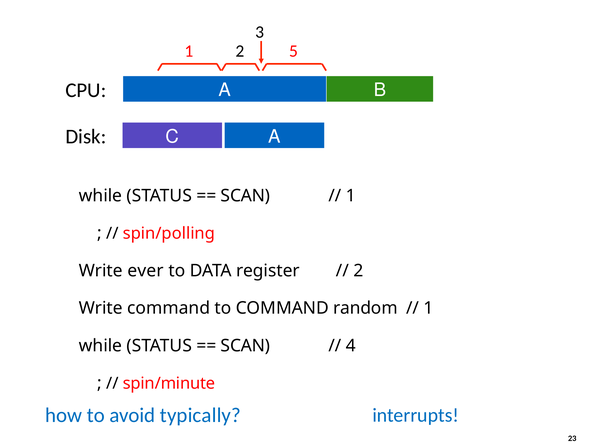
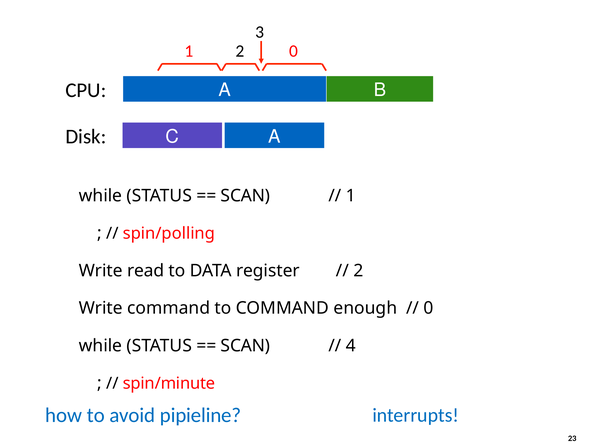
2 5: 5 -> 0
ever: ever -> read
random: random -> enough
1 at (429, 308): 1 -> 0
typically: typically -> pipieline
